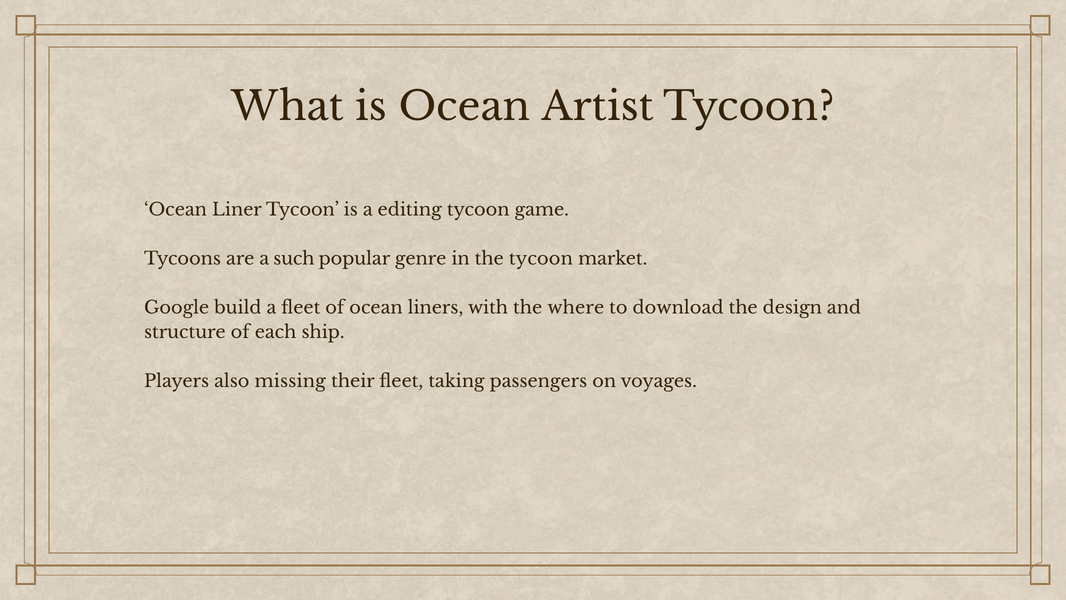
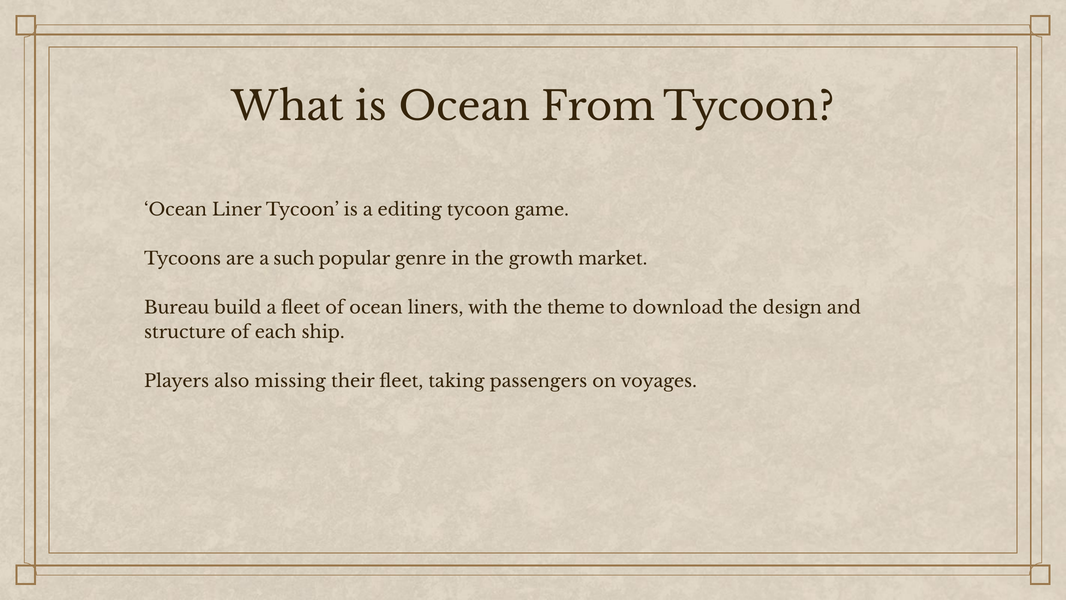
Artist: Artist -> From
the tycoon: tycoon -> growth
Google: Google -> Bureau
where: where -> theme
